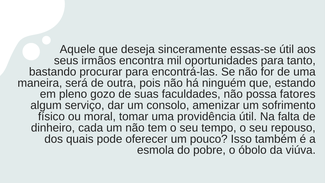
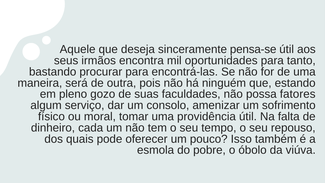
essas-se: essas-se -> pensa-se
